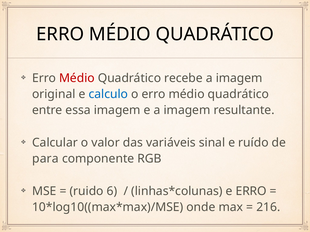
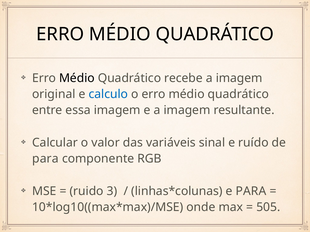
Médio at (77, 78) colour: red -> black
6: 6 -> 3
e ERRO: ERRO -> PARA
216: 216 -> 505
